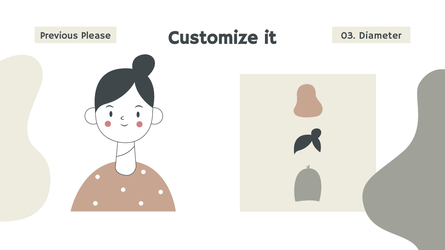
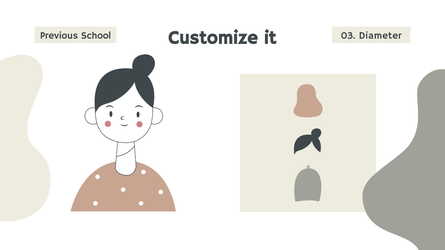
Please: Please -> School
